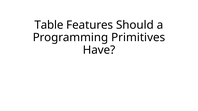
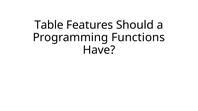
Primitives: Primitives -> Functions
